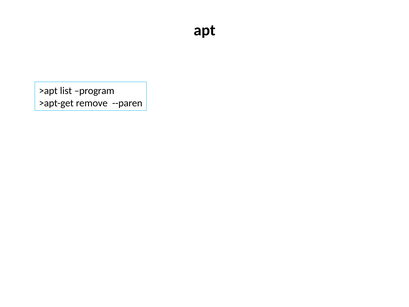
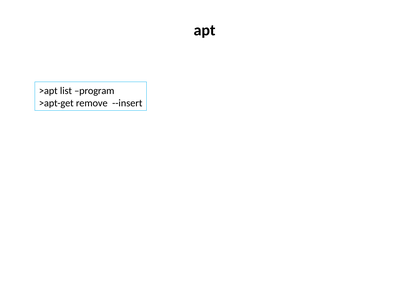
--paren: --paren -> --insert
